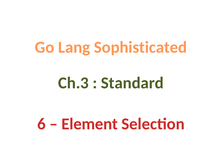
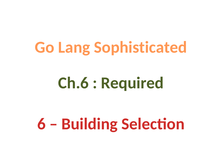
Ch.3: Ch.3 -> Ch.6
Standard: Standard -> Required
Element: Element -> Building
